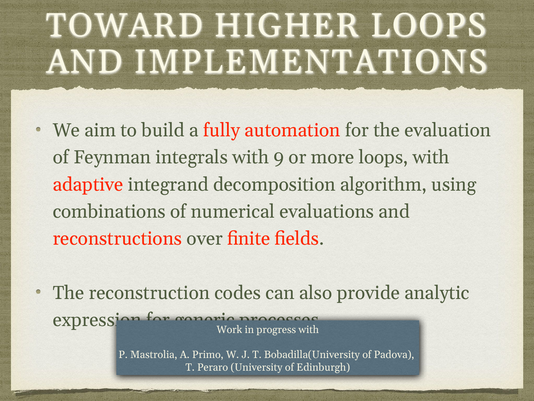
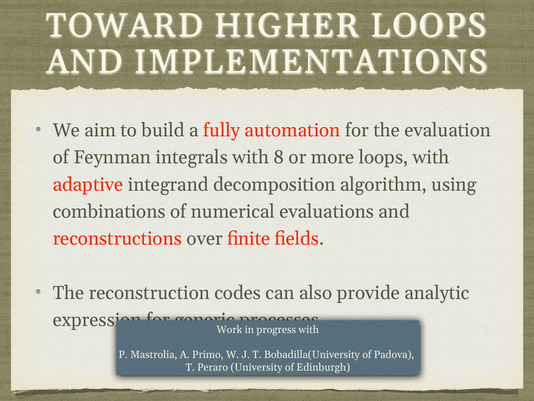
9: 9 -> 8
